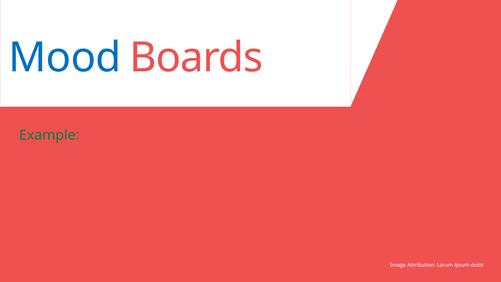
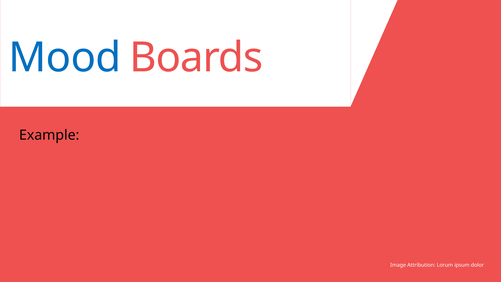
Example colour: green -> black
